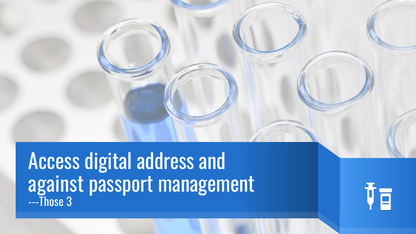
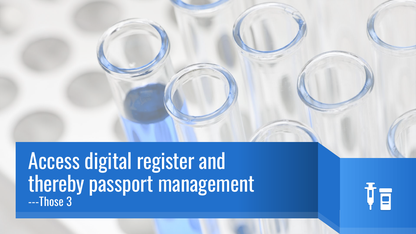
address: address -> register
against: against -> thereby
